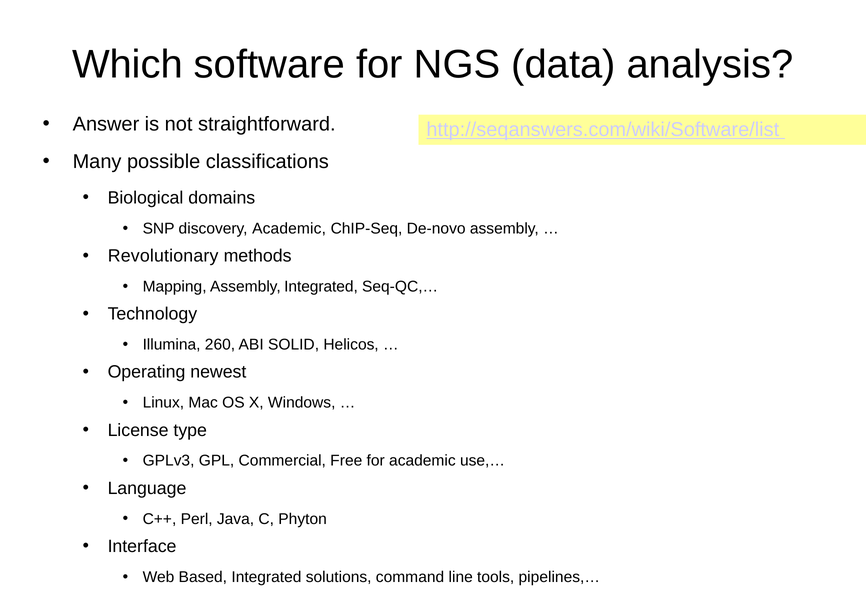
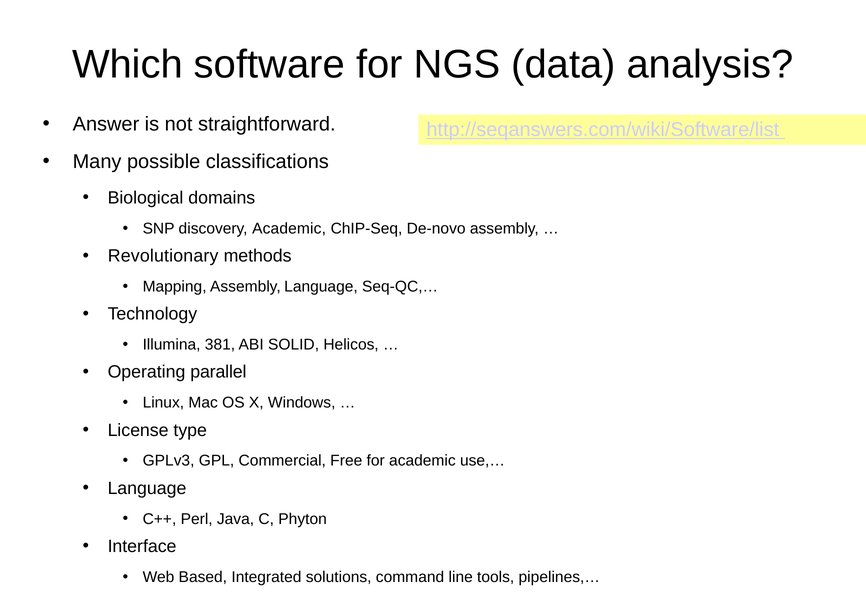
Assembly Integrated: Integrated -> Language
260: 260 -> 381
newest: newest -> parallel
